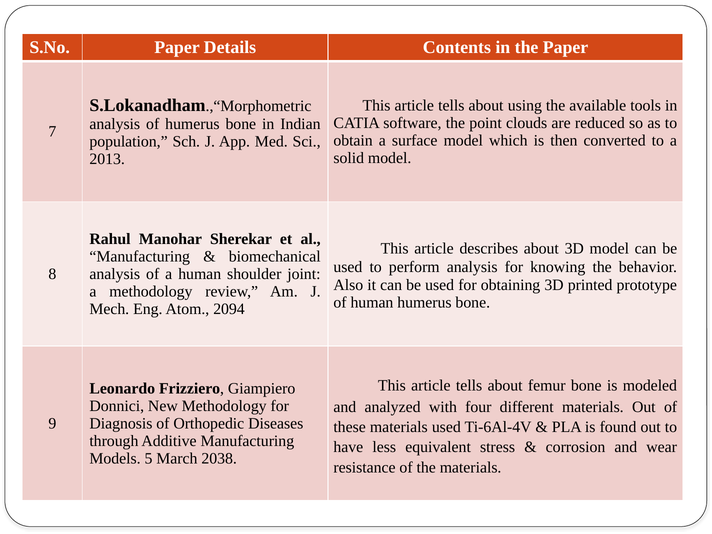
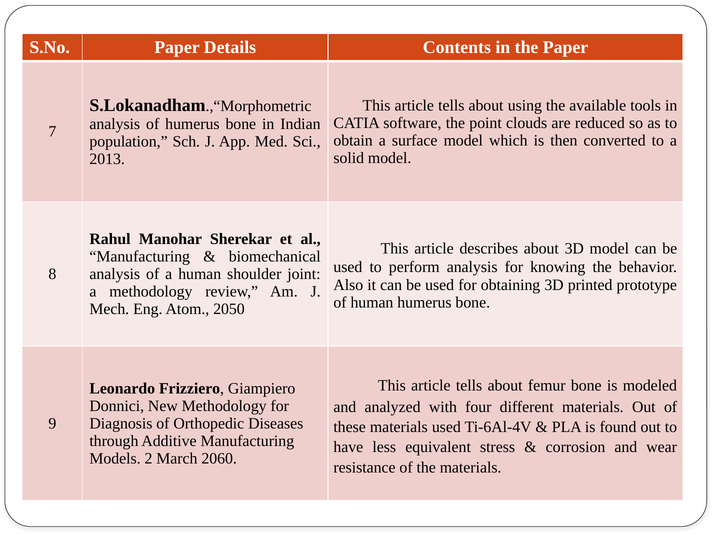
2094: 2094 -> 2050
5: 5 -> 2
2038: 2038 -> 2060
